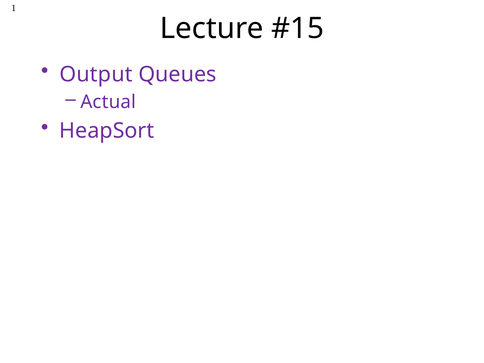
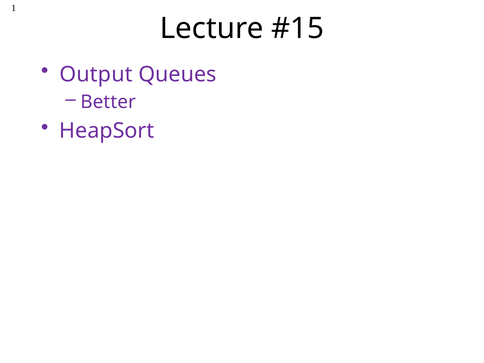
Actual: Actual -> Better
